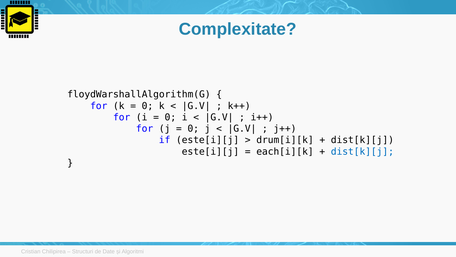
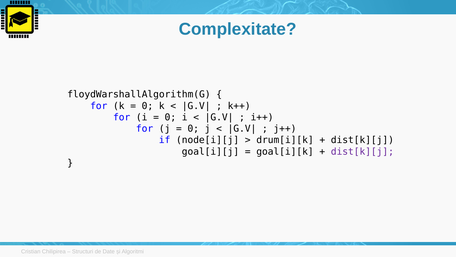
if este[i][j: este[i][j -> node[i][j
este[i][j at (210, 151): este[i][j -> goal[i][j
each[i][k: each[i][k -> goal[i][k
dist[k][j at (362, 151) colour: blue -> purple
